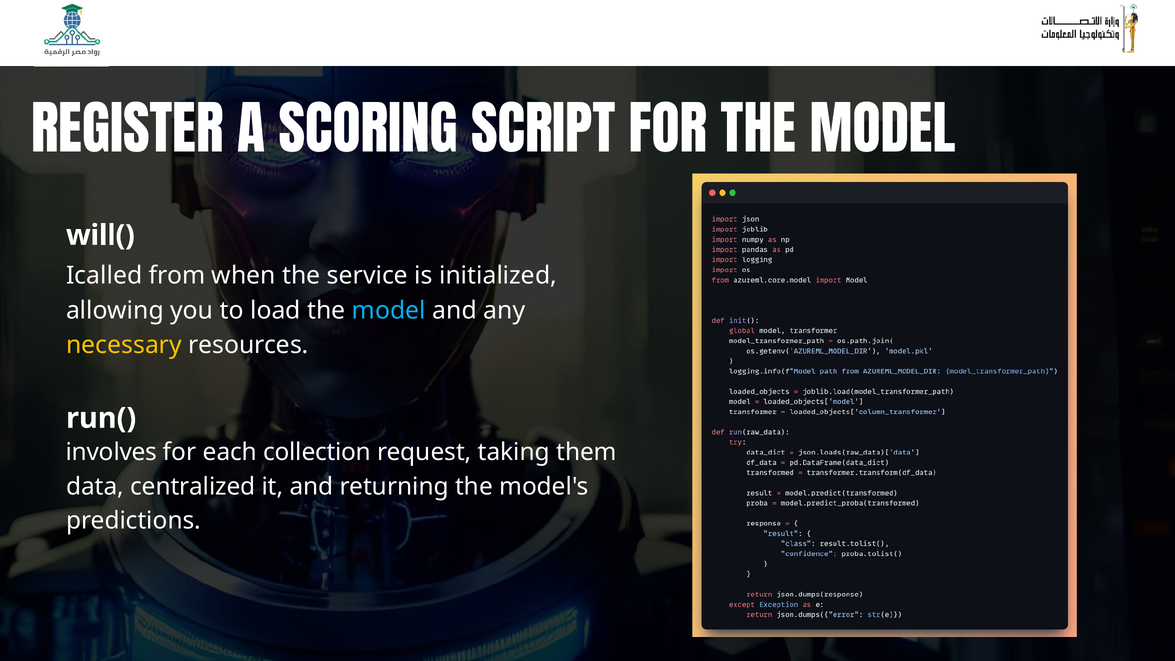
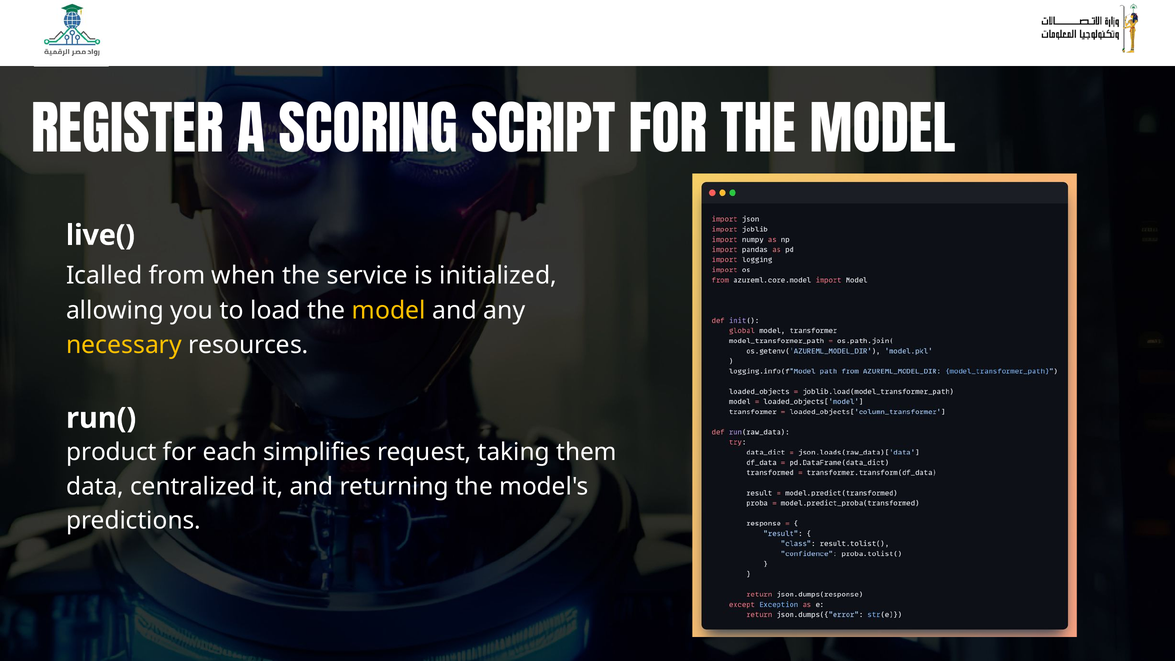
will(: will( -> live(
model at (389, 310) colour: light blue -> yellow
involves: involves -> product
collection: collection -> simplifies
